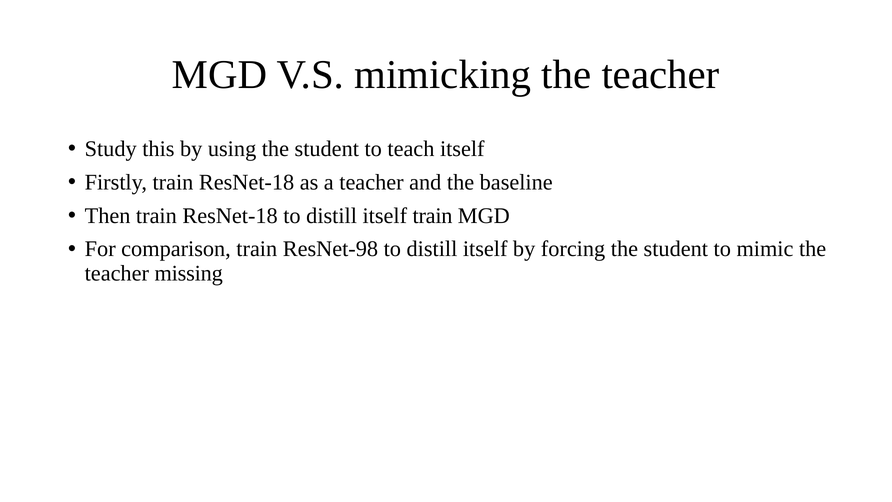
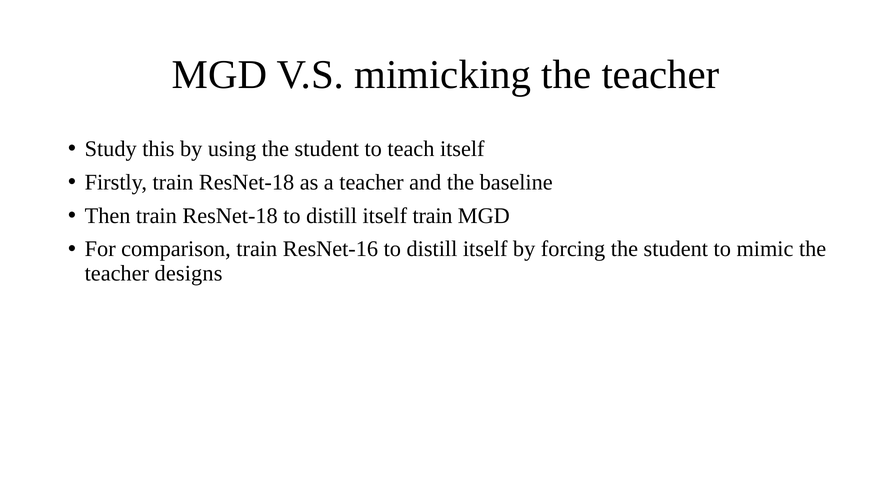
ResNet-98: ResNet-98 -> ResNet-16
missing: missing -> designs
